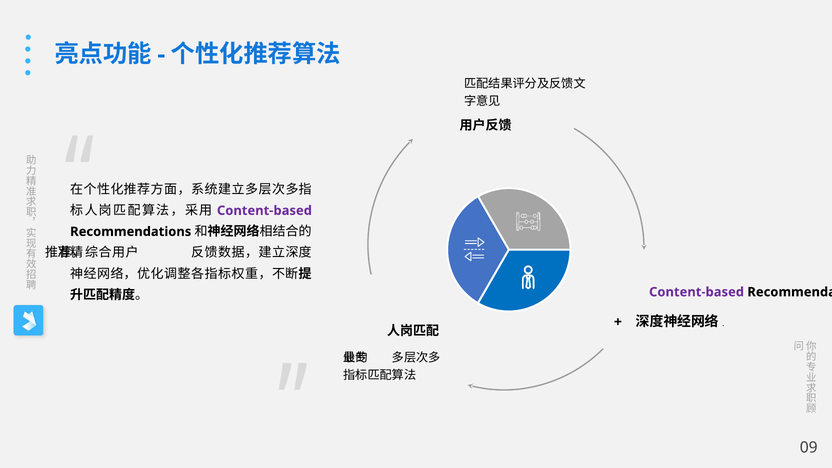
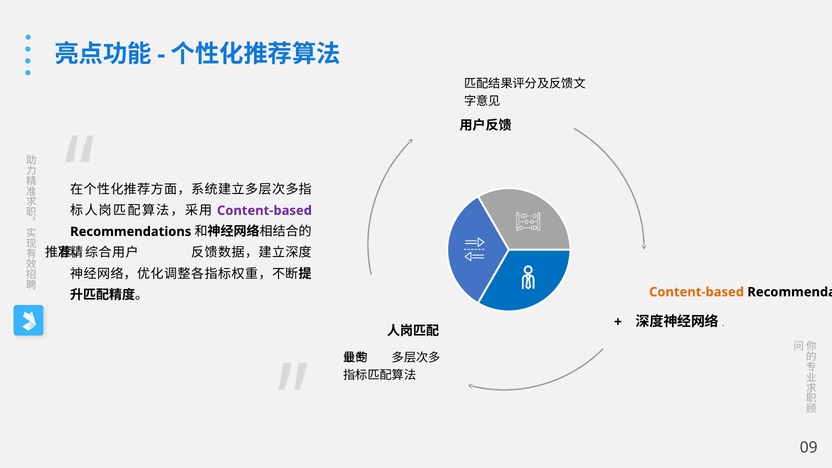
Content-based at (697, 292) colour: purple -> orange
